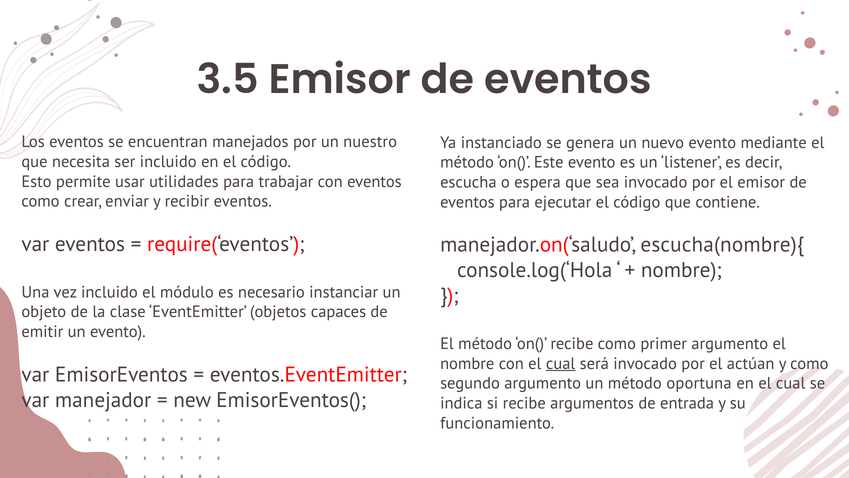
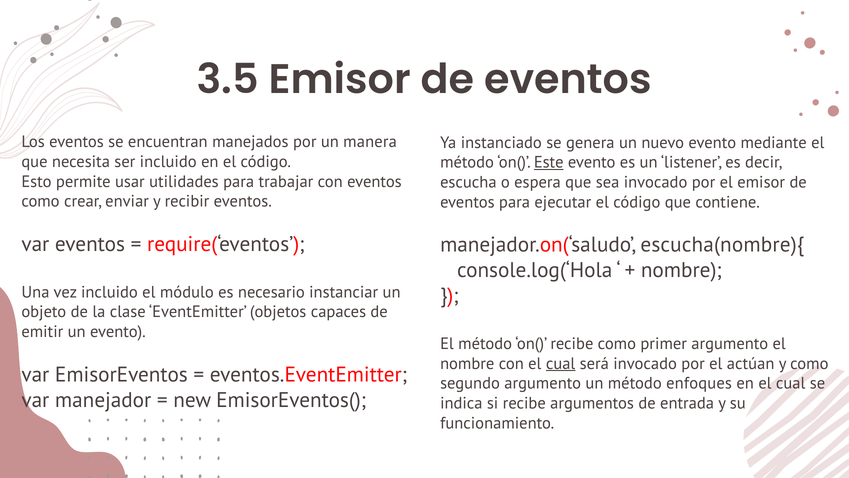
nuestro: nuestro -> manera
Este underline: none -> present
oportuna: oportuna -> enfoques
